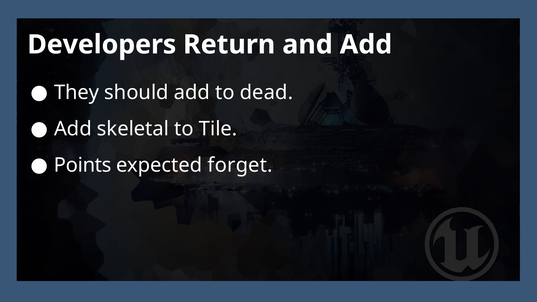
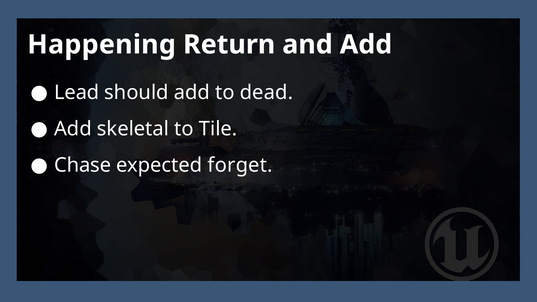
Developers: Developers -> Happening
They: They -> Lead
Points: Points -> Chase
